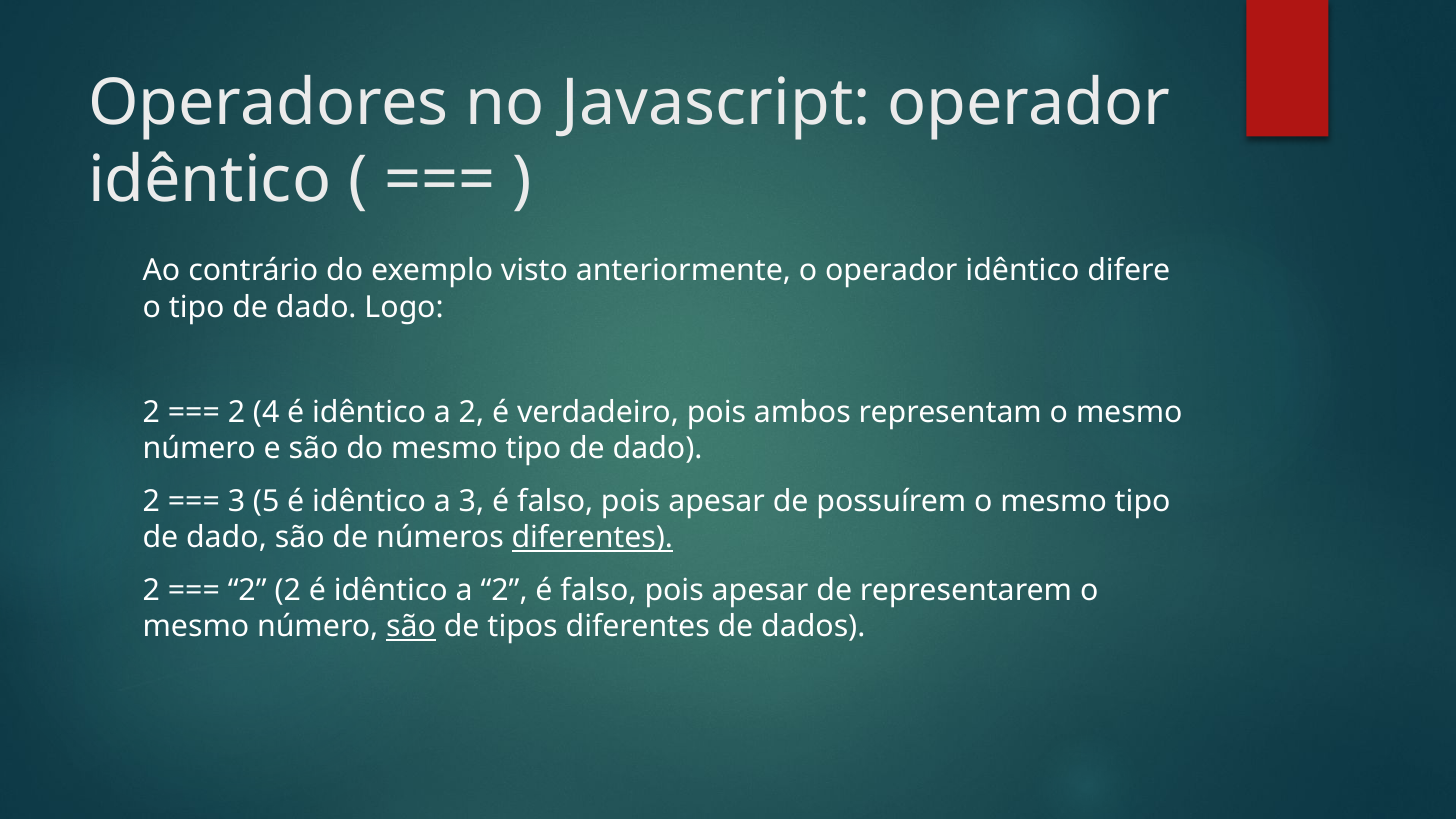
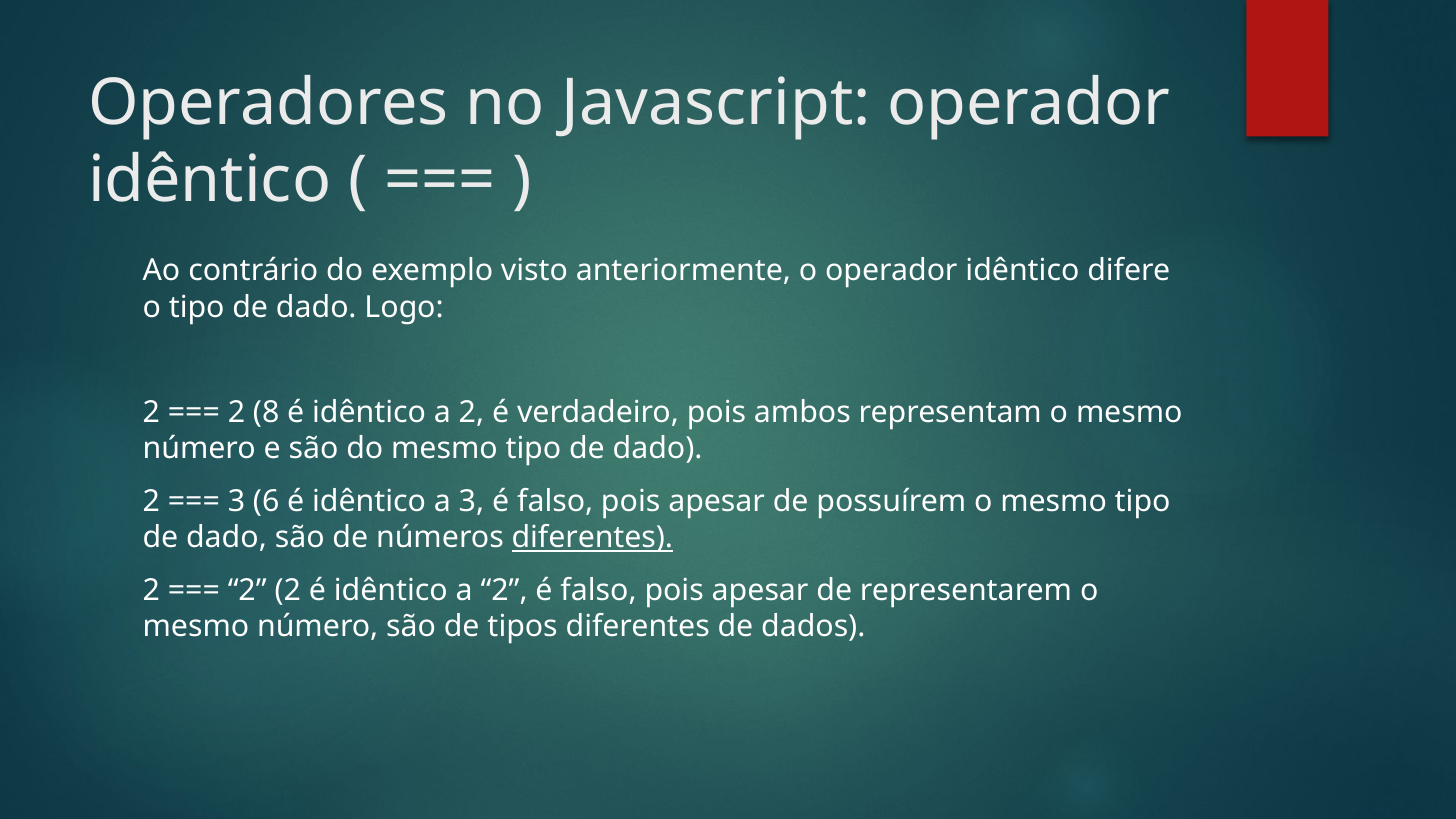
4: 4 -> 8
5: 5 -> 6
são at (411, 627) underline: present -> none
